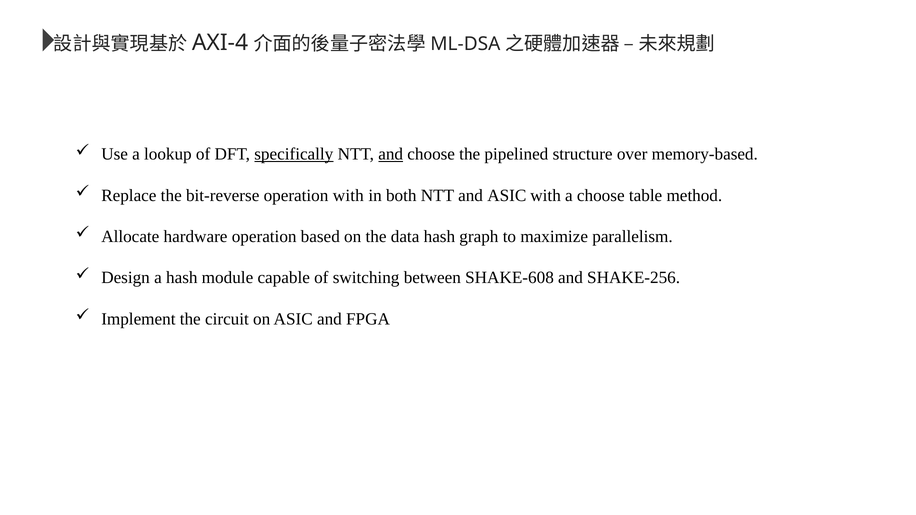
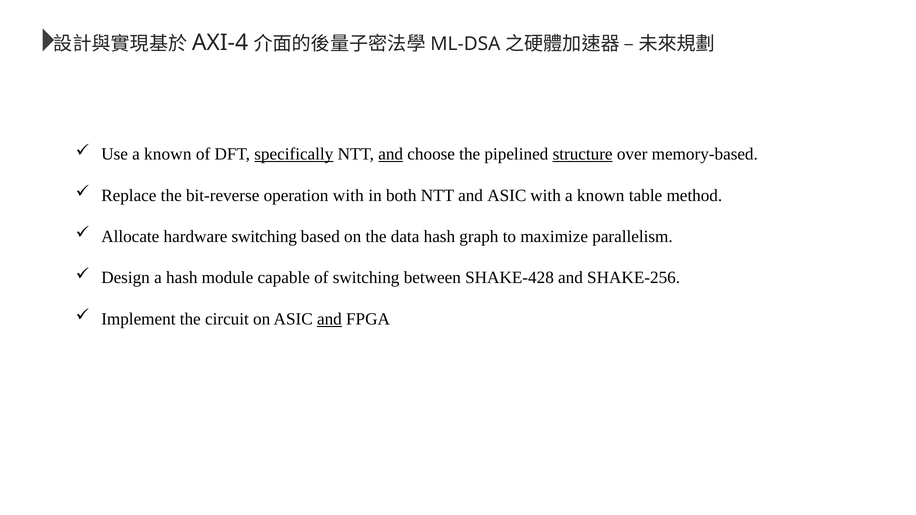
Use a lookup: lookup -> known
structure underline: none -> present
with a choose: choose -> known
hardware operation: operation -> switching
SHAKE-608: SHAKE-608 -> SHAKE-428
and at (329, 319) underline: none -> present
